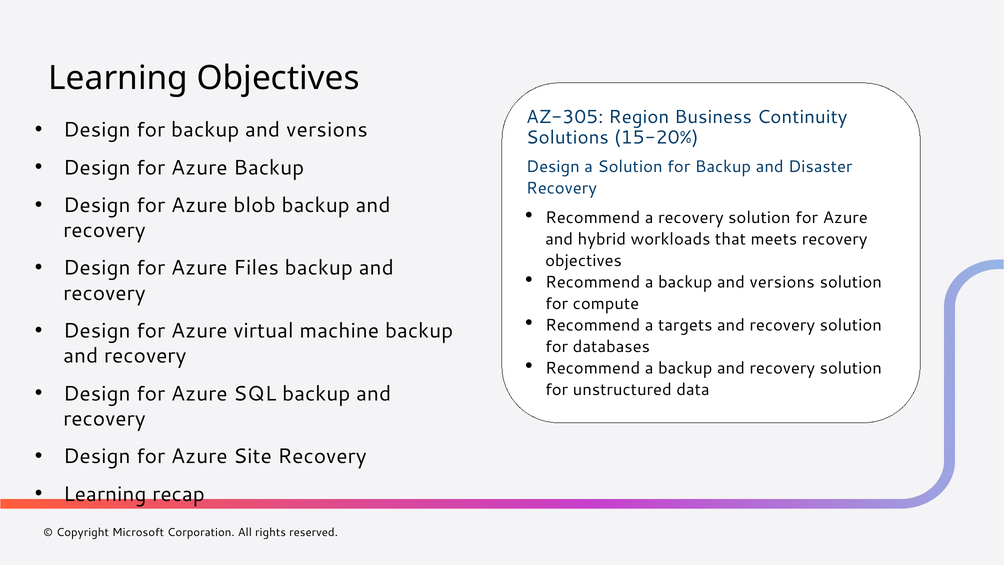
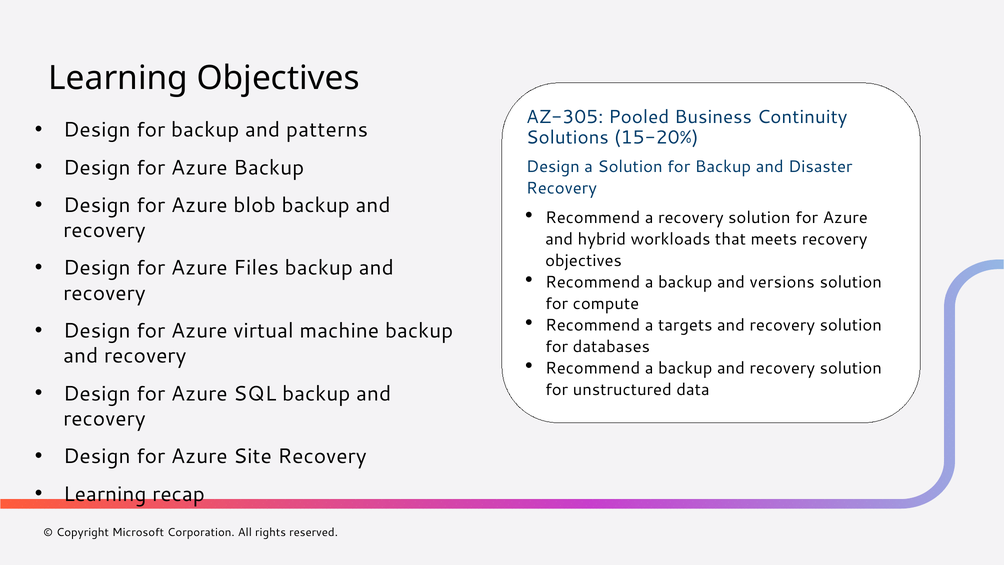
Region: Region -> Pooled
for backup and versions: versions -> patterns
